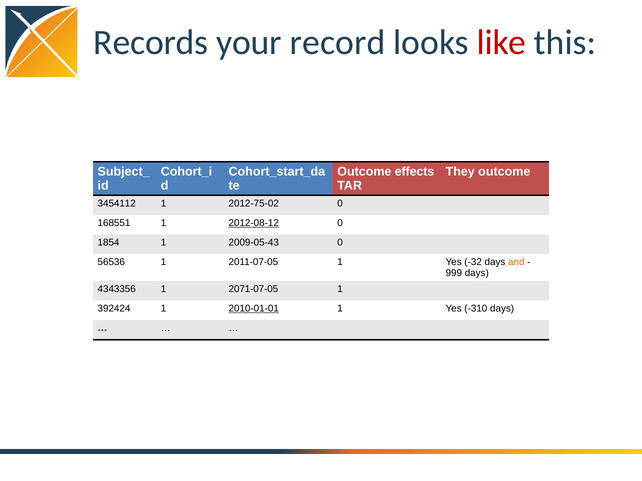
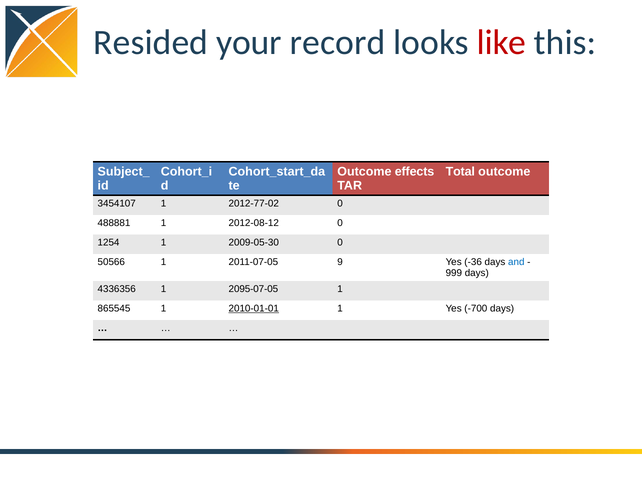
Records: Records -> Resided
They: They -> Total
3454112: 3454112 -> 3454107
2012-75-02: 2012-75-02 -> 2012-77-02
168551: 168551 -> 488881
2012-08-12 underline: present -> none
1854: 1854 -> 1254
2009-05-43: 2009-05-43 -> 2009-05-30
56536: 56536 -> 50566
2011-07-05 1: 1 -> 9
-32: -32 -> -36
and colour: orange -> blue
4343356: 4343356 -> 4336356
2071-07-05: 2071-07-05 -> 2095-07-05
392424: 392424 -> 865545
-310: -310 -> -700
